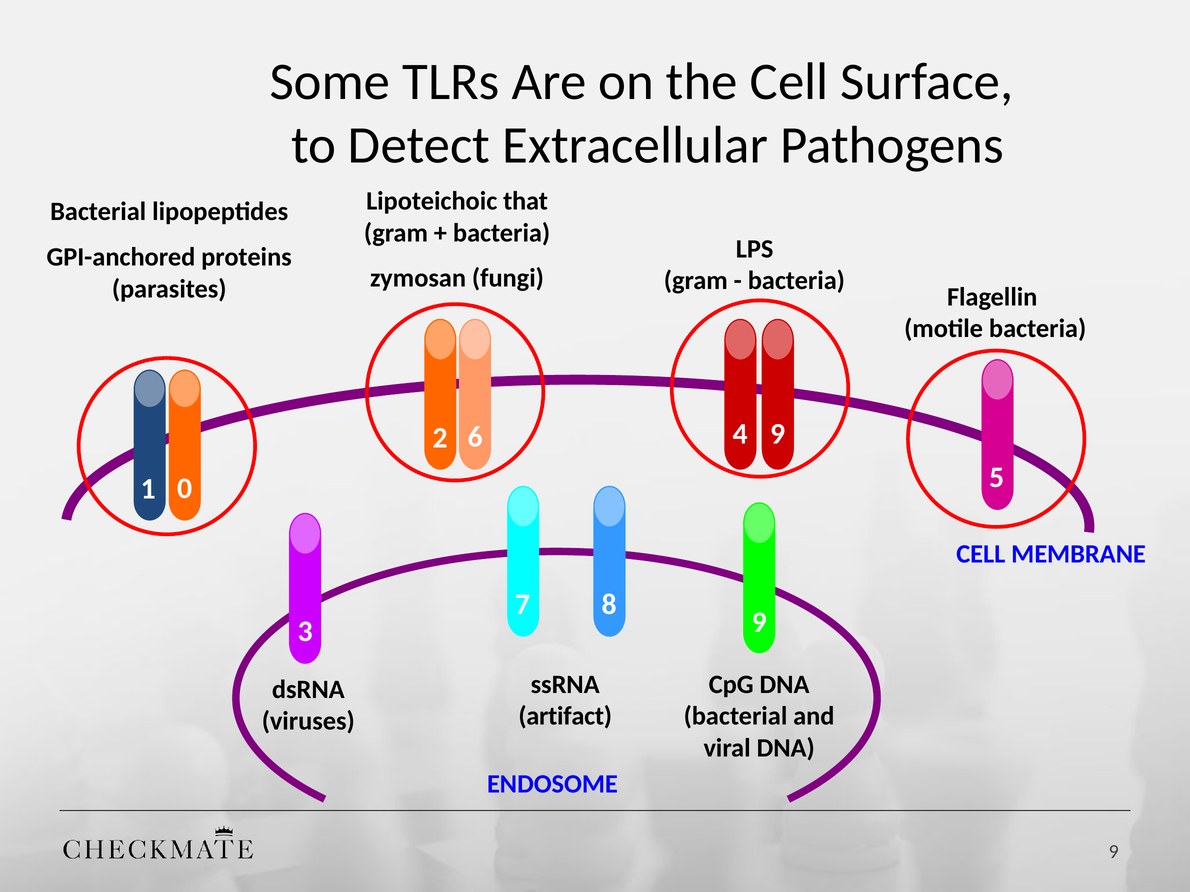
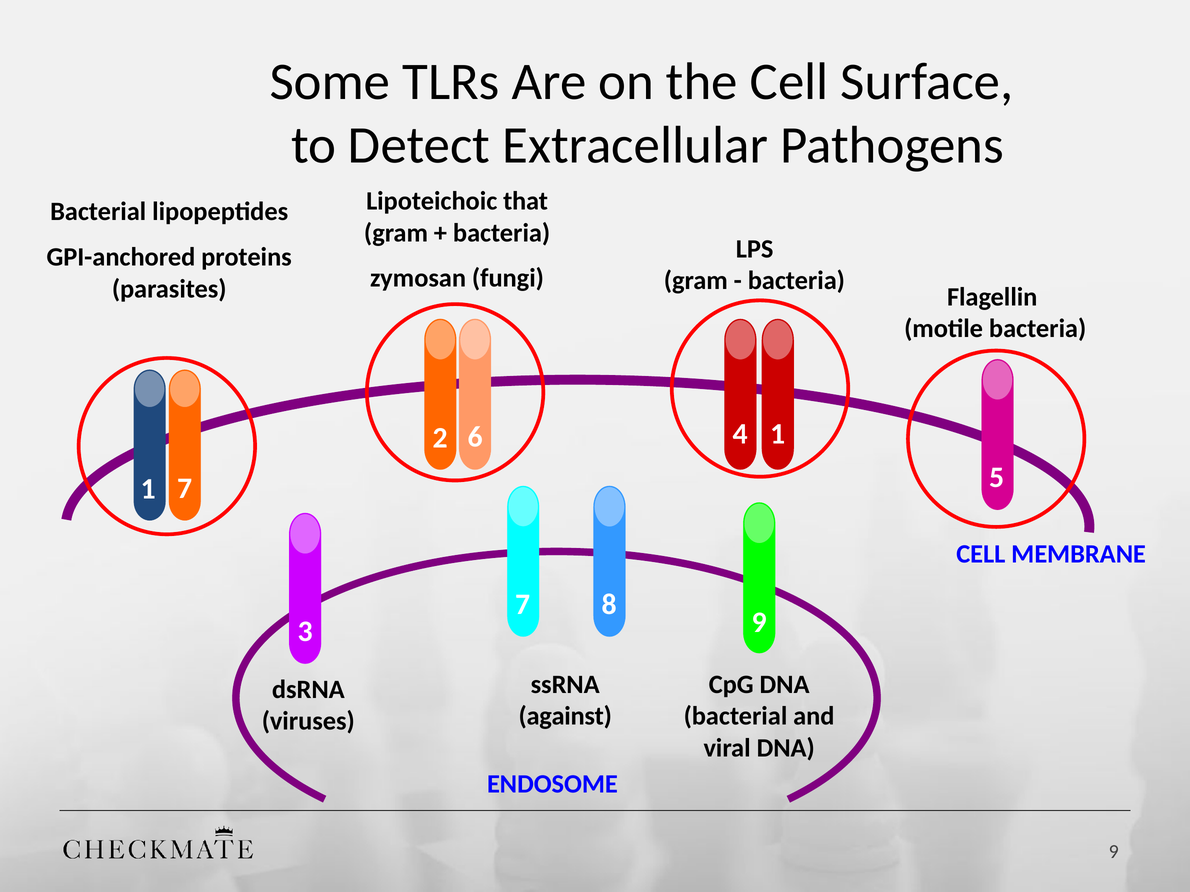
4 9: 9 -> 1
1 0: 0 -> 7
artifact: artifact -> against
